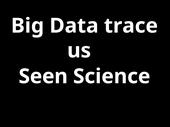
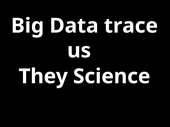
Seen: Seen -> They
